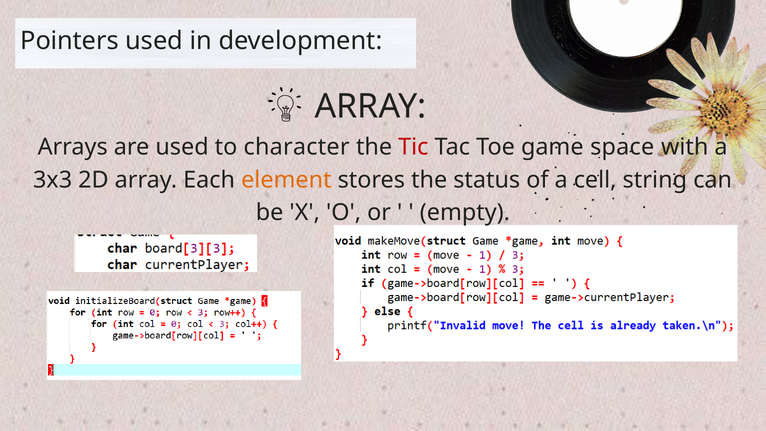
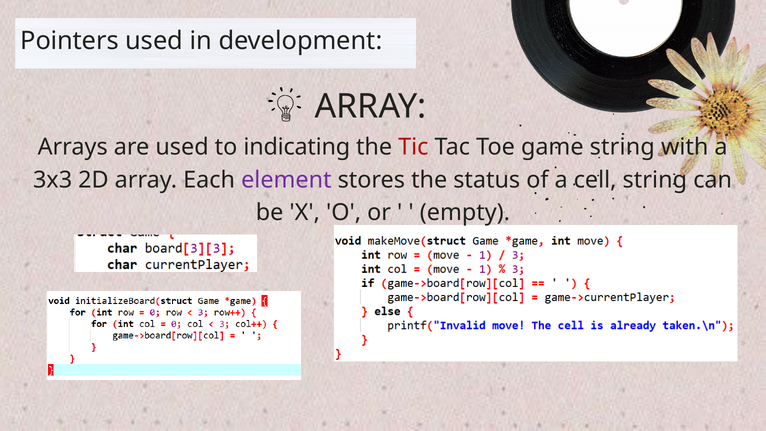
character: character -> indicating
game space: space -> string
element colour: orange -> purple
